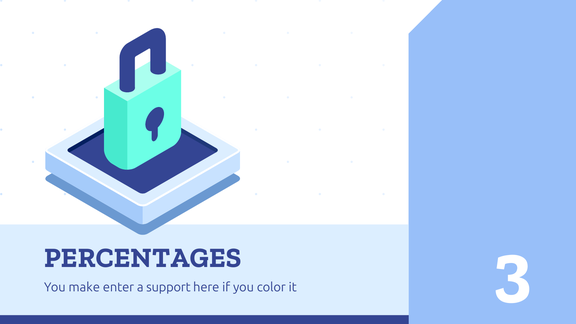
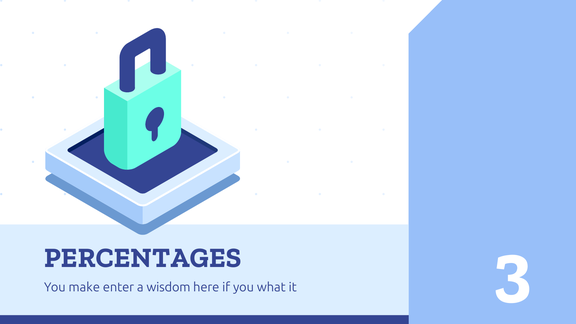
support: support -> wisdom
color: color -> what
